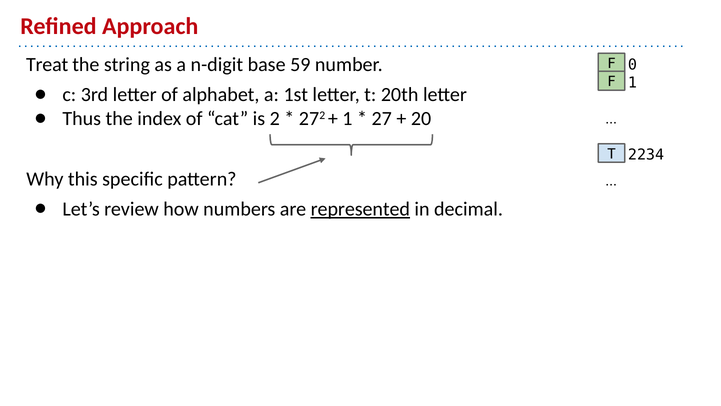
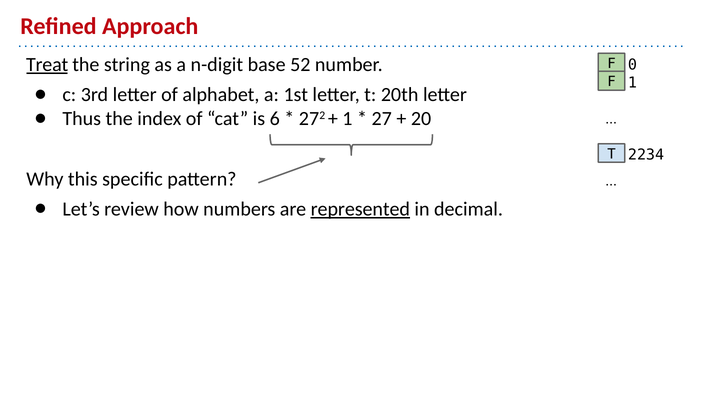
Treat underline: none -> present
59: 59 -> 52
2: 2 -> 6
